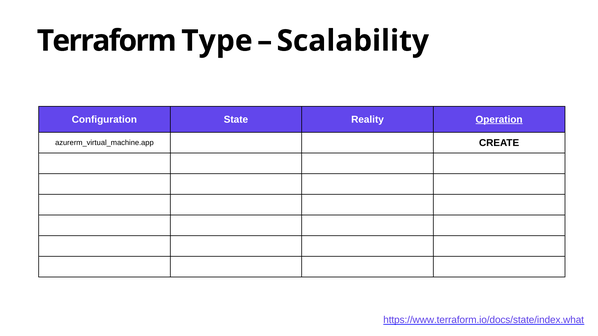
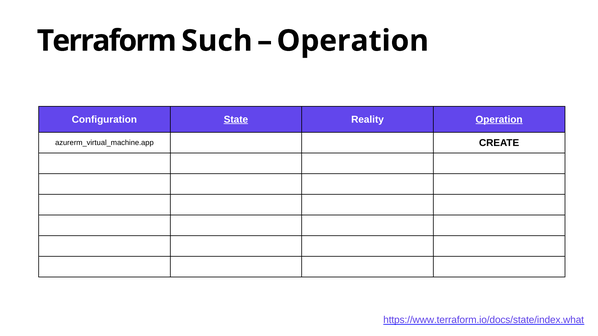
Type: Type -> Such
Scalability at (353, 41): Scalability -> Operation
State underline: none -> present
